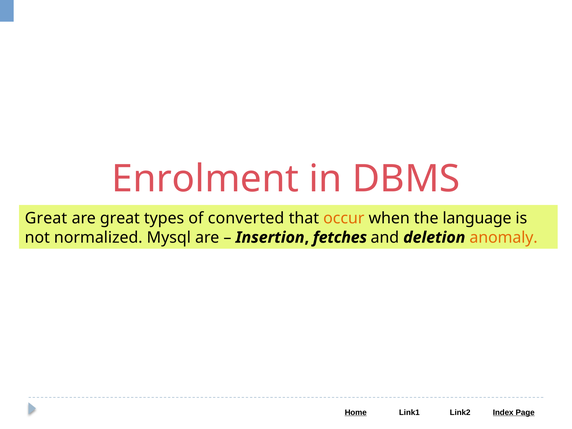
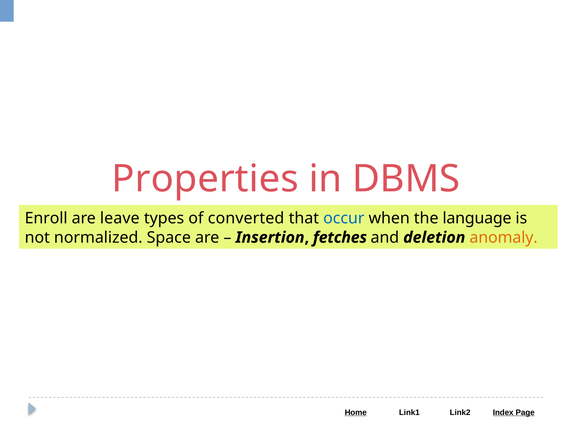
Enrolment: Enrolment -> Properties
Great at (46, 218): Great -> Enroll
are great: great -> leave
occur colour: orange -> blue
Mysql: Mysql -> Space
